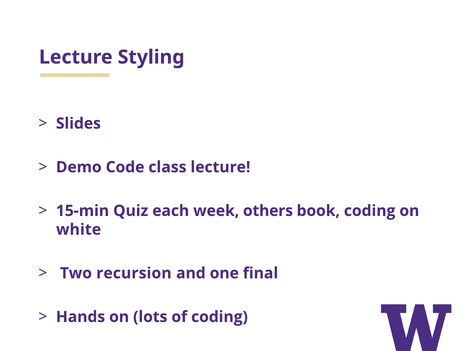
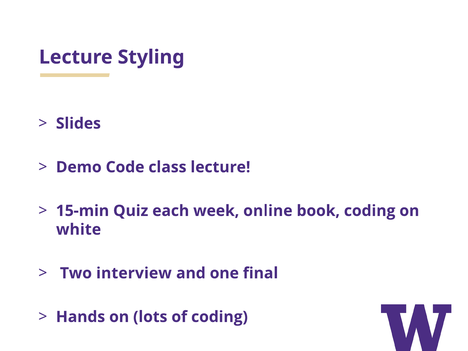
others: others -> online
recursion: recursion -> interview
